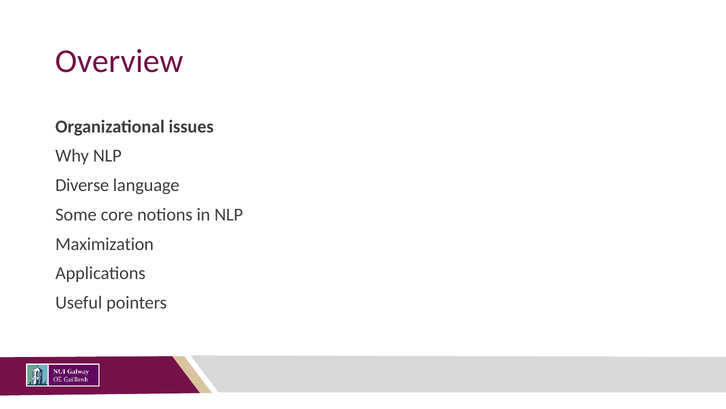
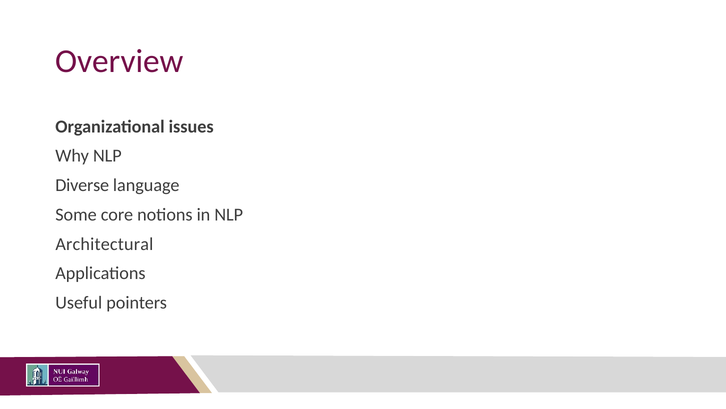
Maximization: Maximization -> Architectural
